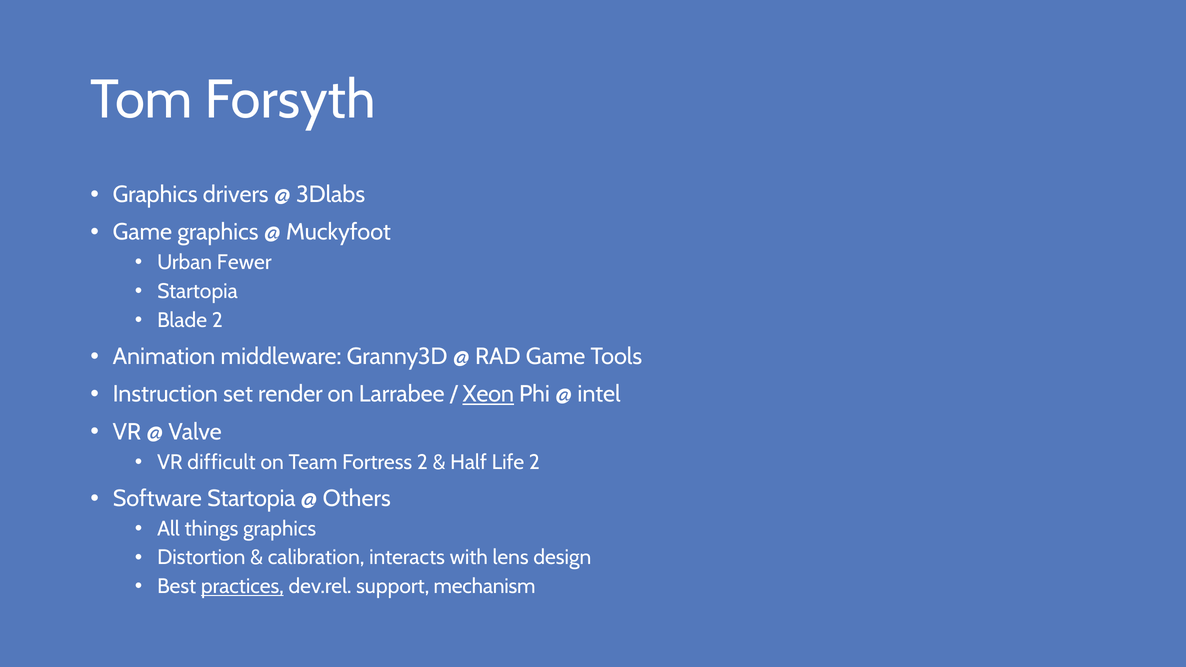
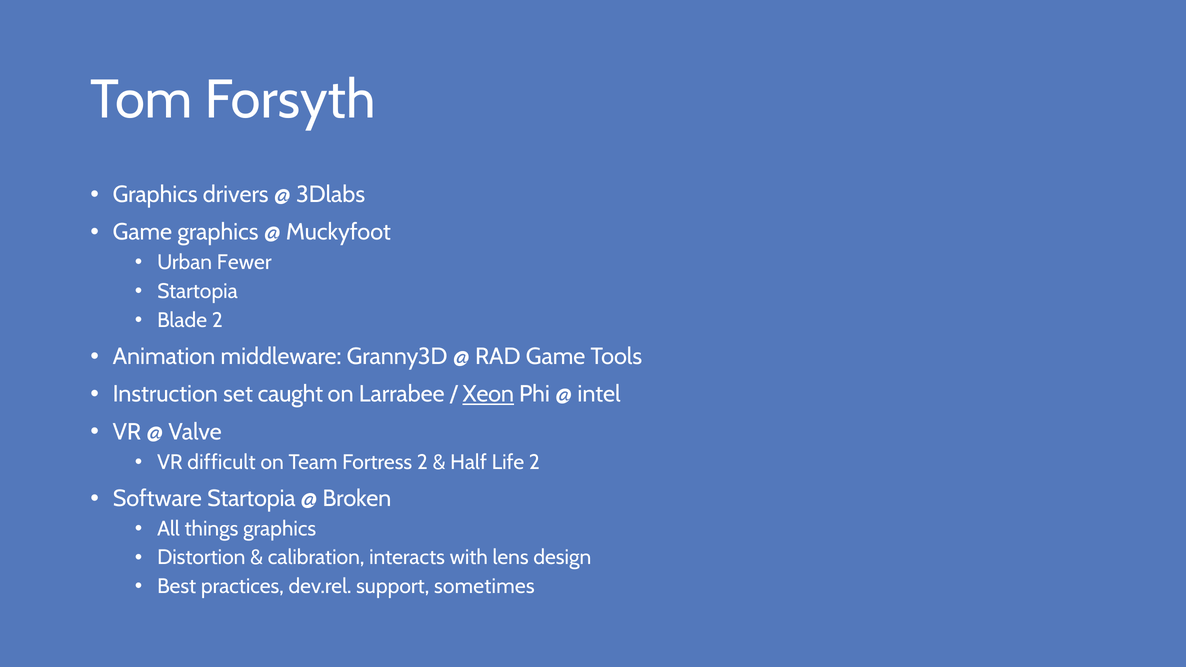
render: render -> caught
Others: Others -> Broken
practices underline: present -> none
mechanism: mechanism -> sometimes
